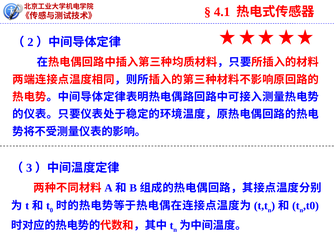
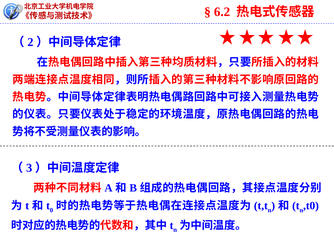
4.1: 4.1 -> 6.2
